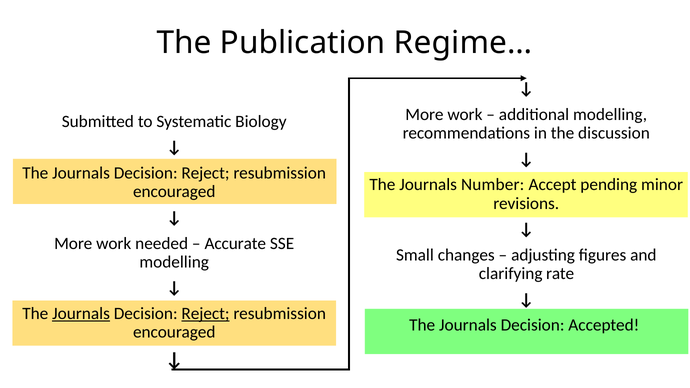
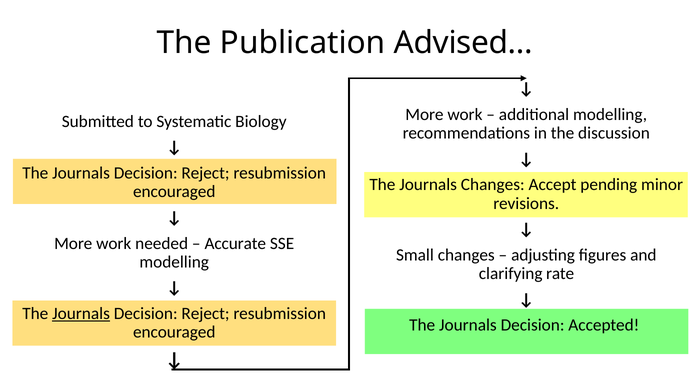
Regime…: Regime… -> Advised…
Journals Number: Number -> Changes
Reject at (206, 314) underline: present -> none
